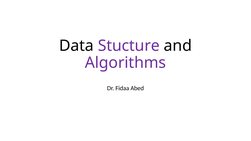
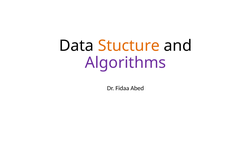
Stucture colour: purple -> orange
